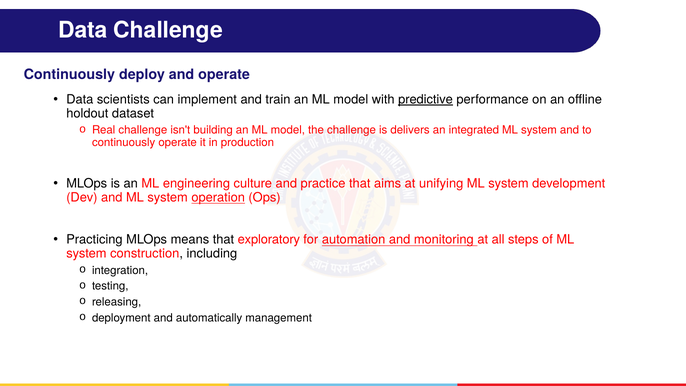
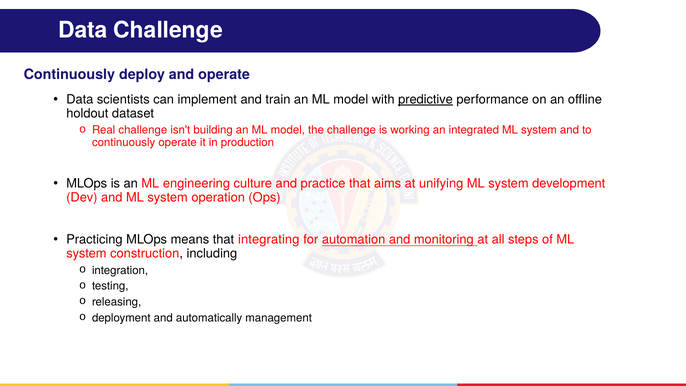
delivers: delivers -> working
operation underline: present -> none
exploratory: exploratory -> integrating
